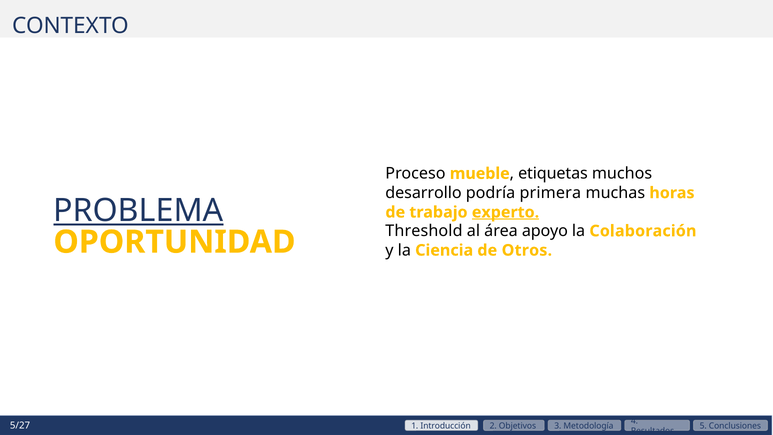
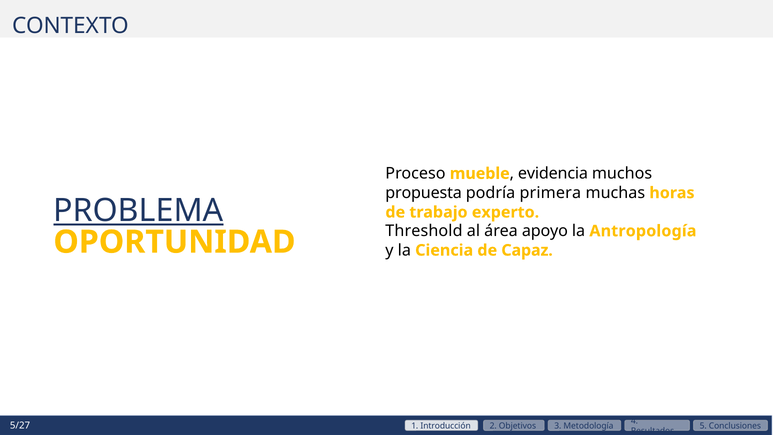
etiquetas: etiquetas -> evidencia
desarrollo: desarrollo -> propuesta
experto underline: present -> none
Colaboración: Colaboración -> Antropología
Otros: Otros -> Capaz
